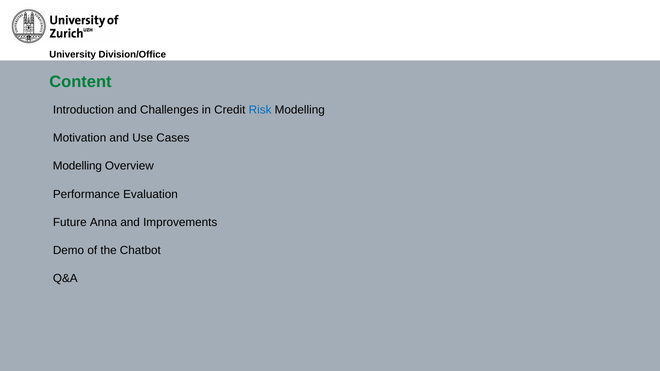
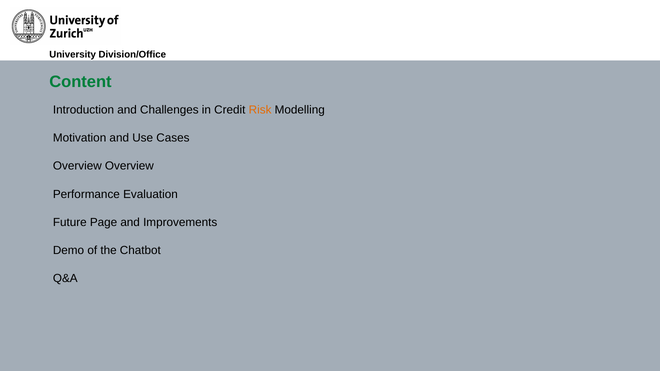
Risk colour: blue -> orange
Modelling at (77, 166): Modelling -> Overview
Anna: Anna -> Page
